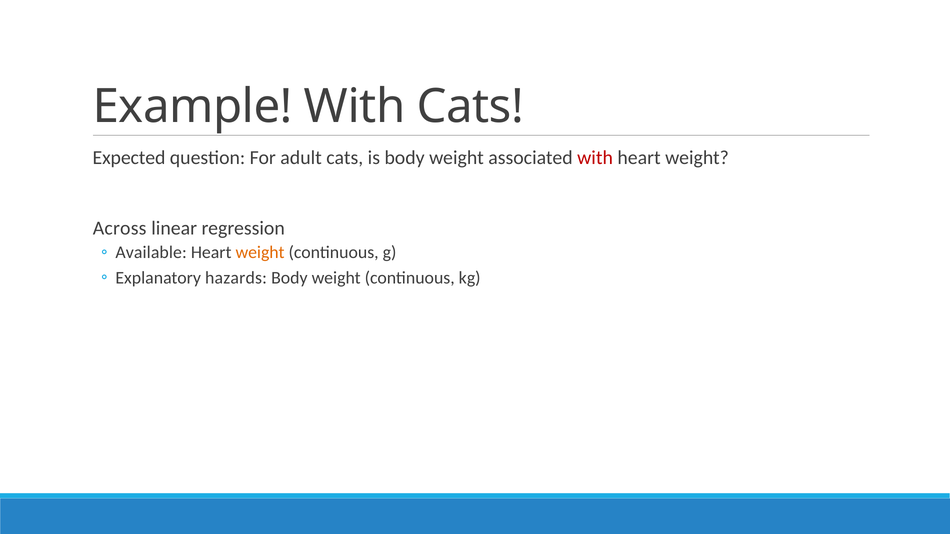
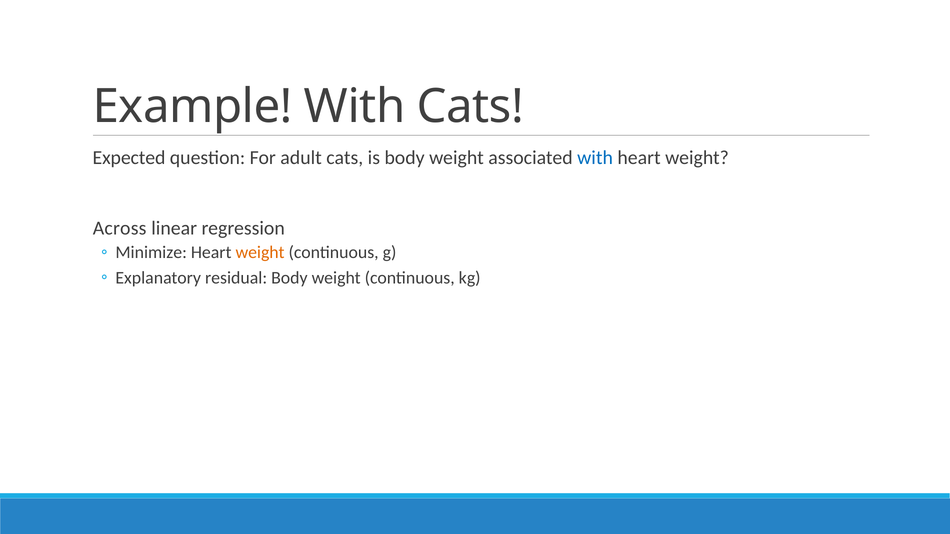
with at (595, 158) colour: red -> blue
Available: Available -> Minimize
hazards: hazards -> residual
